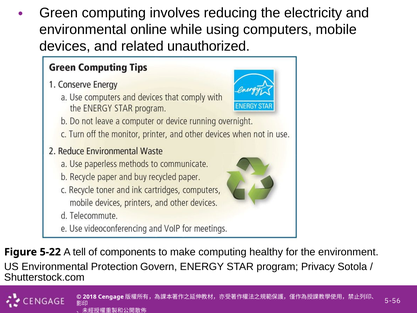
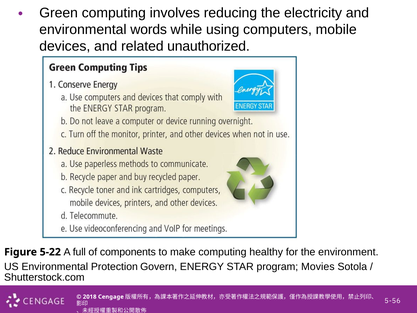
online: online -> words
tell: tell -> full
Privacy: Privacy -> Movies
